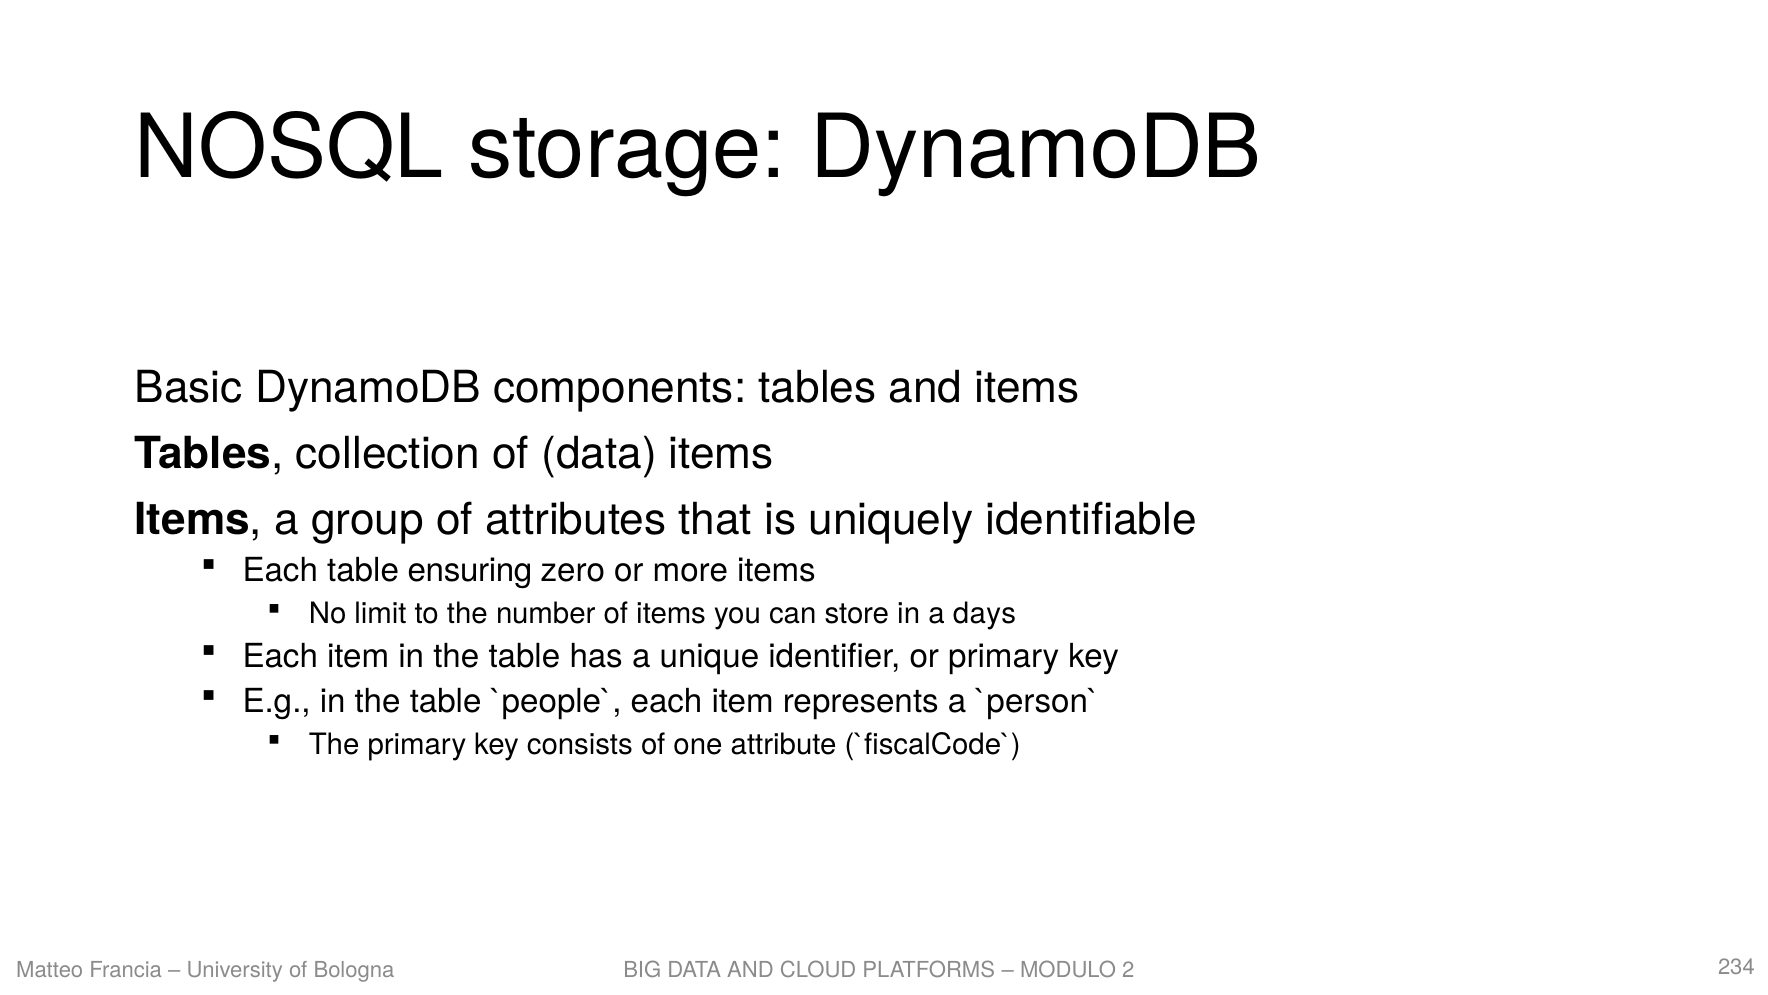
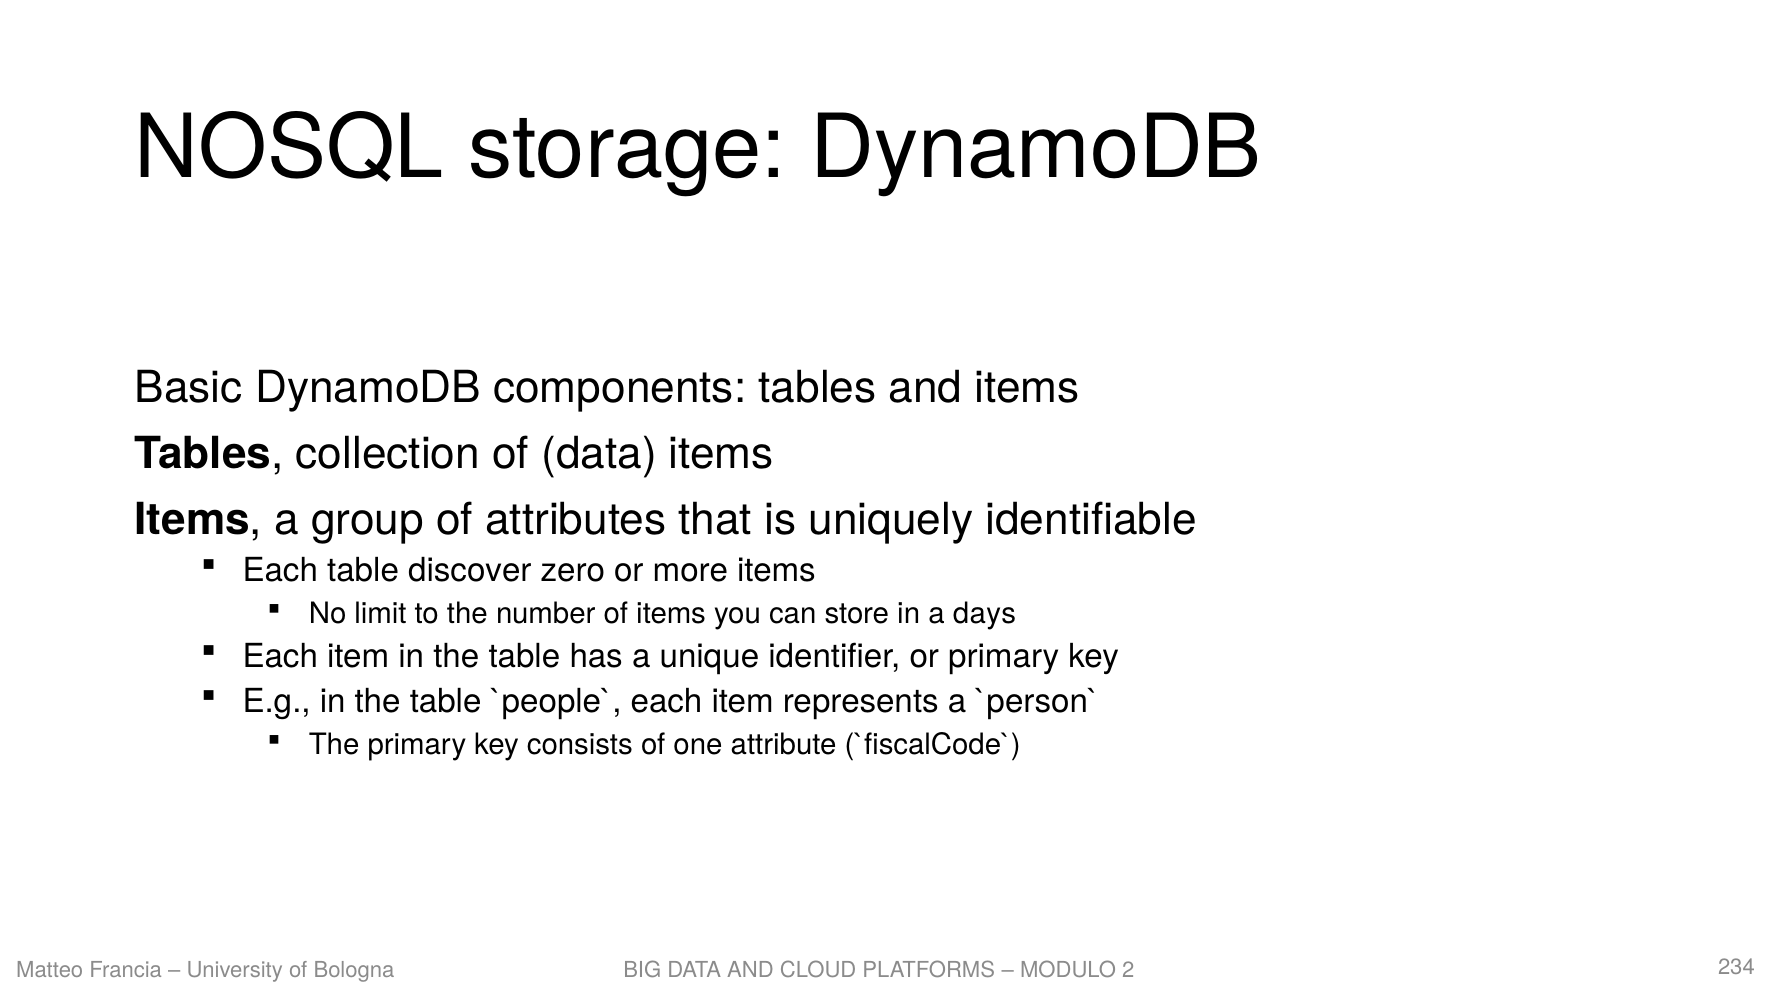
ensuring: ensuring -> discover
